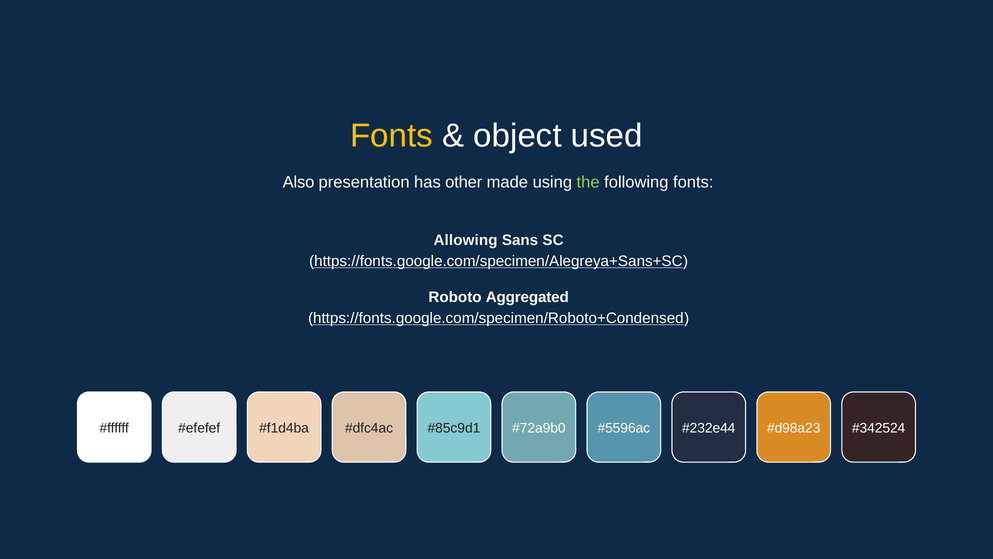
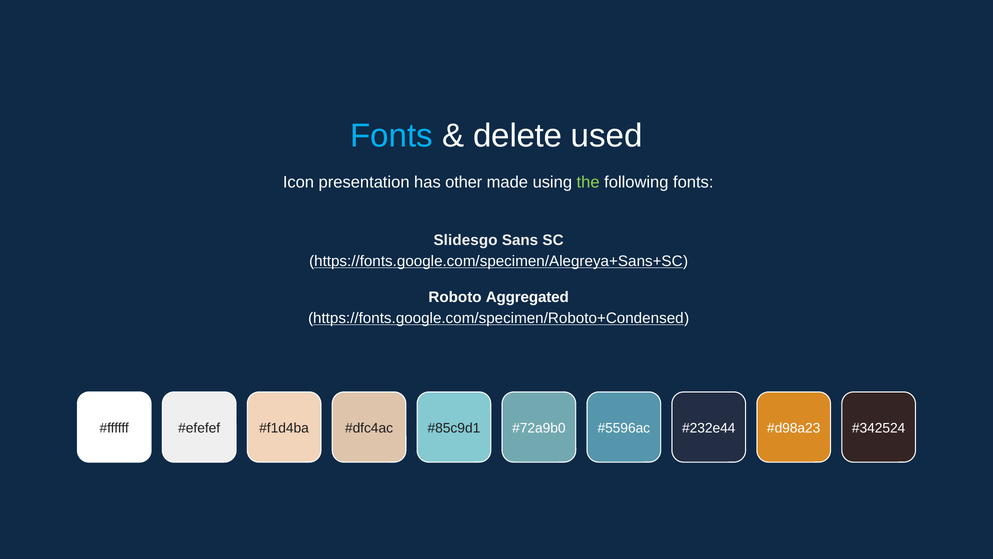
Fonts at (392, 136) colour: yellow -> light blue
object: object -> delete
Also: Also -> Icon
Allowing: Allowing -> Slidesgo
